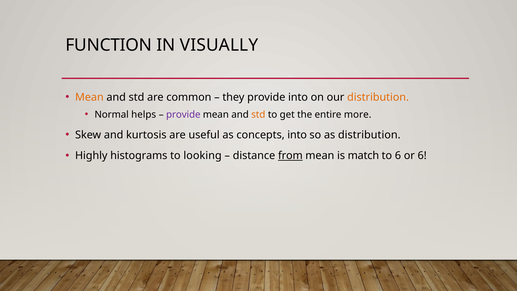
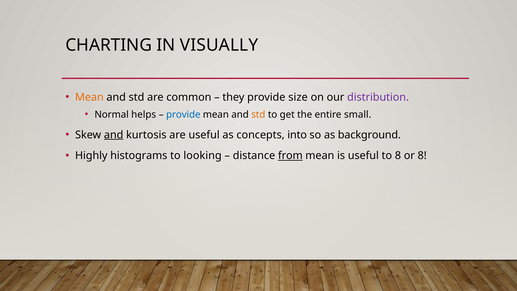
FUNCTION: FUNCTION -> CHARTING
provide into: into -> size
distribution at (378, 97) colour: orange -> purple
provide at (183, 114) colour: purple -> blue
more: more -> small
and at (114, 135) underline: none -> present
as distribution: distribution -> background
is match: match -> useful
to 6: 6 -> 8
or 6: 6 -> 8
